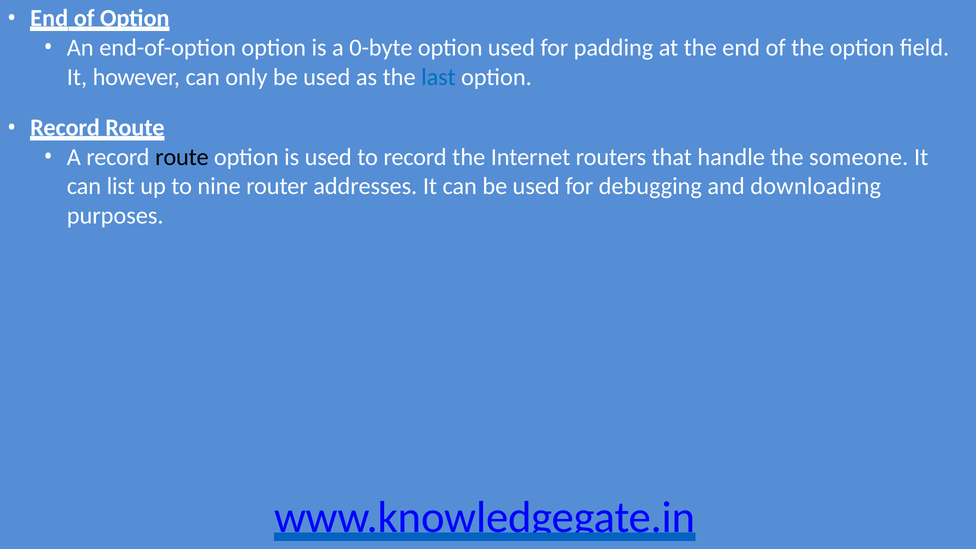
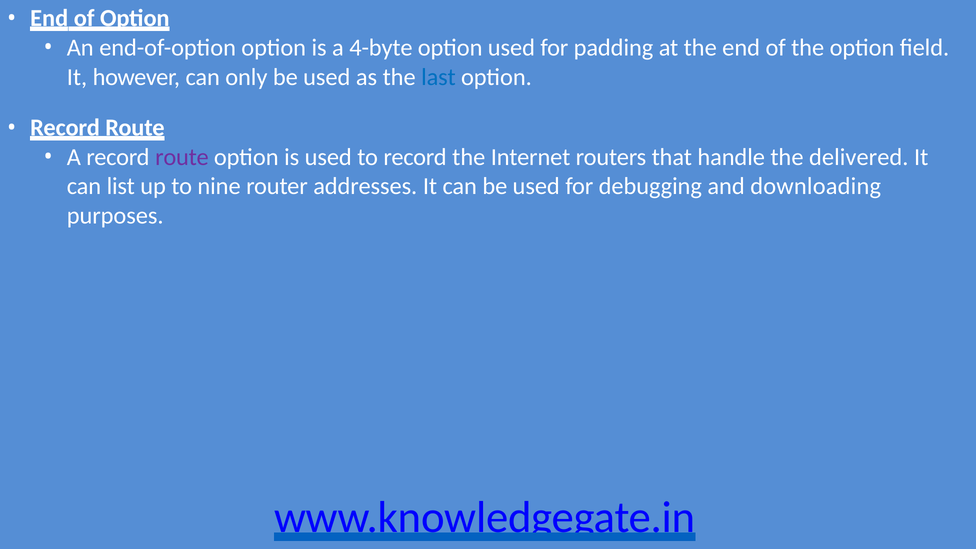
0-byte: 0-byte -> 4-byte
route at (182, 157) colour: black -> purple
someone: someone -> delivered
